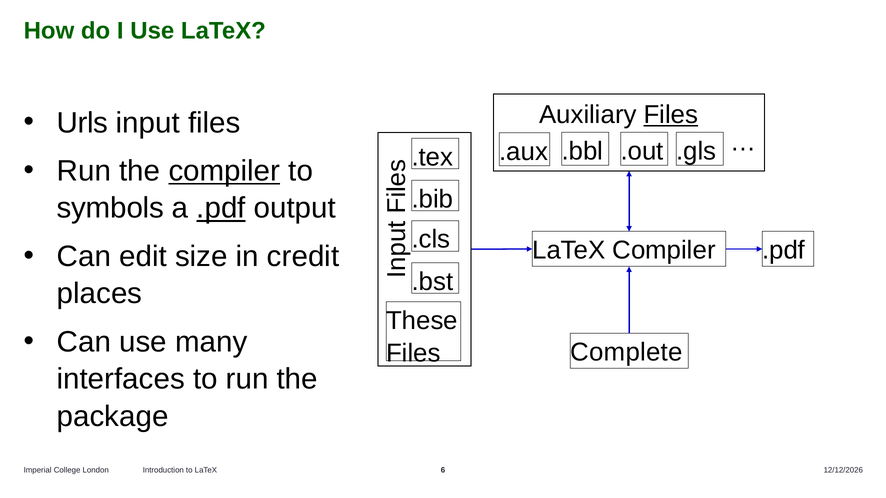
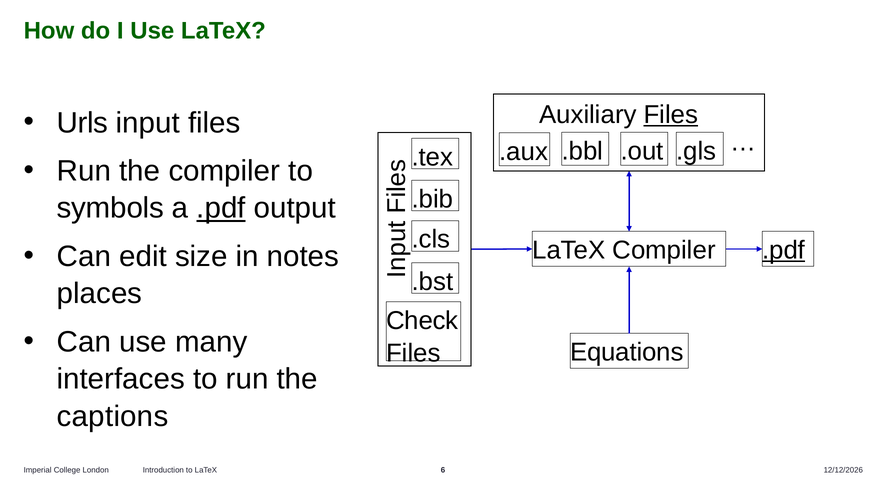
compiler at (224, 171) underline: present -> none
.pdf at (784, 251) underline: none -> present
credit: credit -> notes
These: These -> Check
Complete: Complete -> Equations
package: package -> captions
